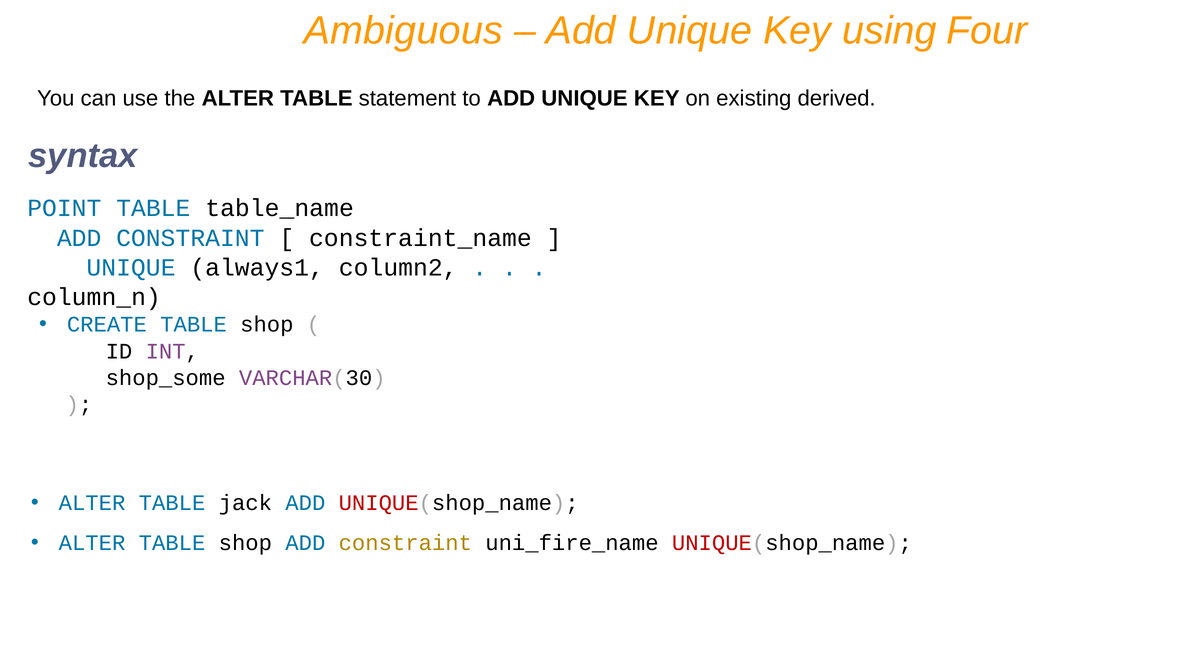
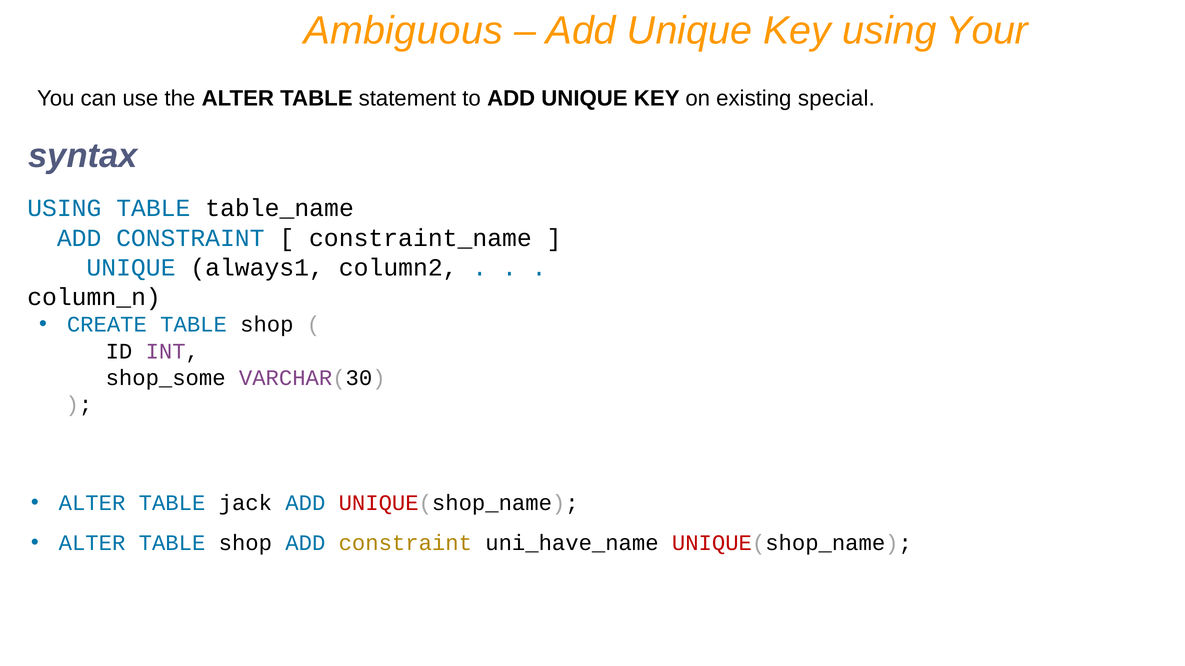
Four: Four -> Your
derived: derived -> special
POINT at (64, 208): POINT -> USING
uni_fire_name: uni_fire_name -> uni_have_name
